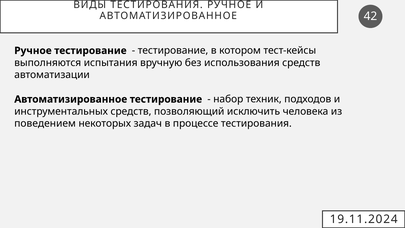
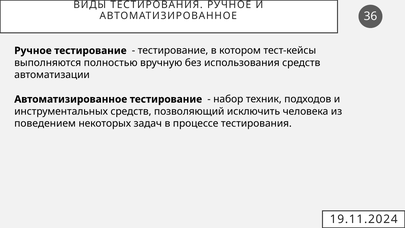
42: 42 -> 36
испытания: испытания -> полностью
